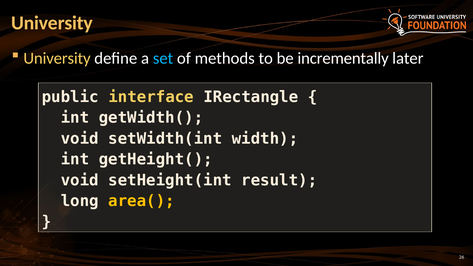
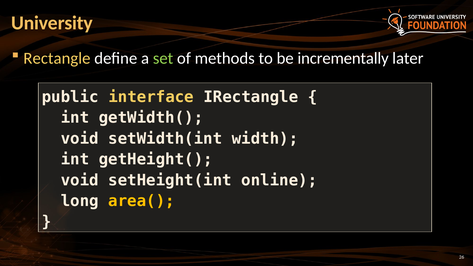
University at (57, 58): University -> Rectangle
set colour: light blue -> light green
result: result -> online
